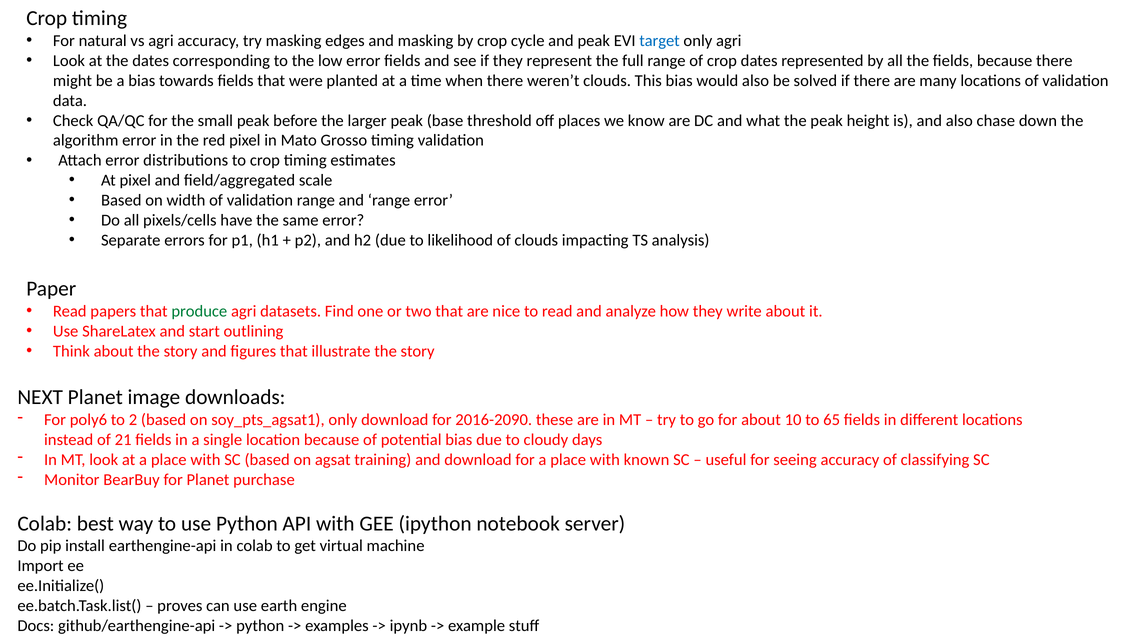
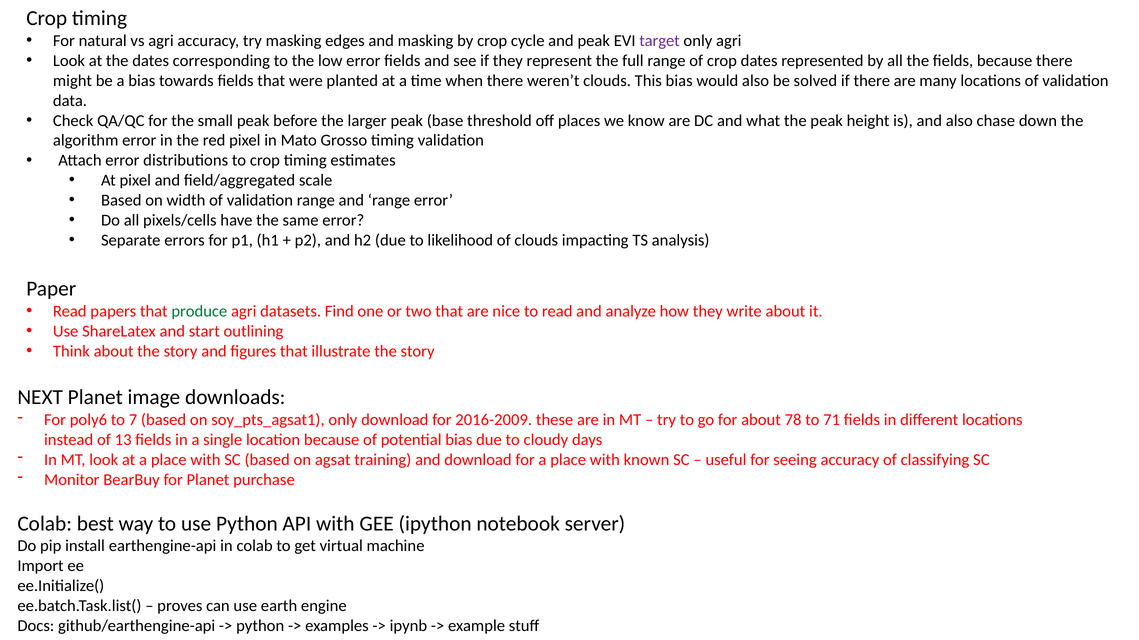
target colour: blue -> purple
2: 2 -> 7
2016-2090: 2016-2090 -> 2016-2009
10: 10 -> 78
65: 65 -> 71
21: 21 -> 13
